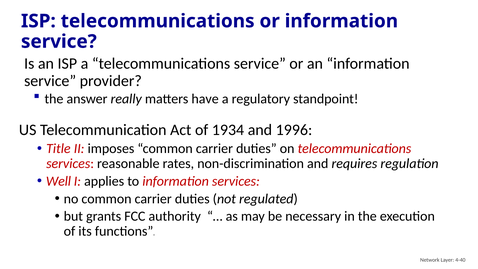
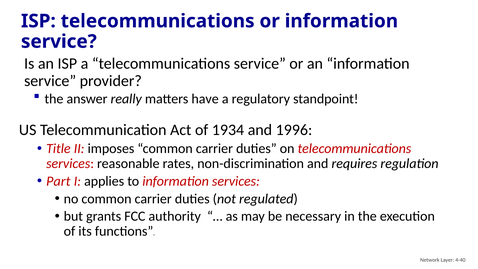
Well: Well -> Part
